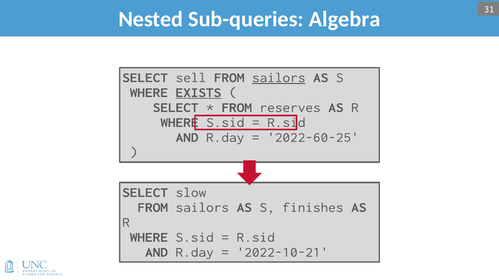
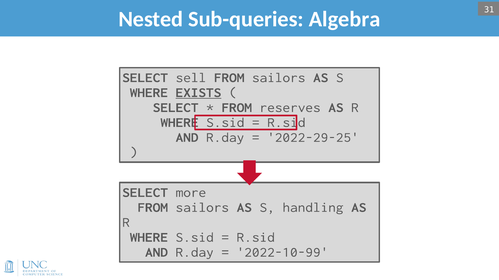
sailors at (279, 78) underline: present -> none
2022-60-25: 2022-60-25 -> 2022-29-25
slow: slow -> more
finishes: finishes -> handling
2022-10-21: 2022-10-21 -> 2022-10-99
